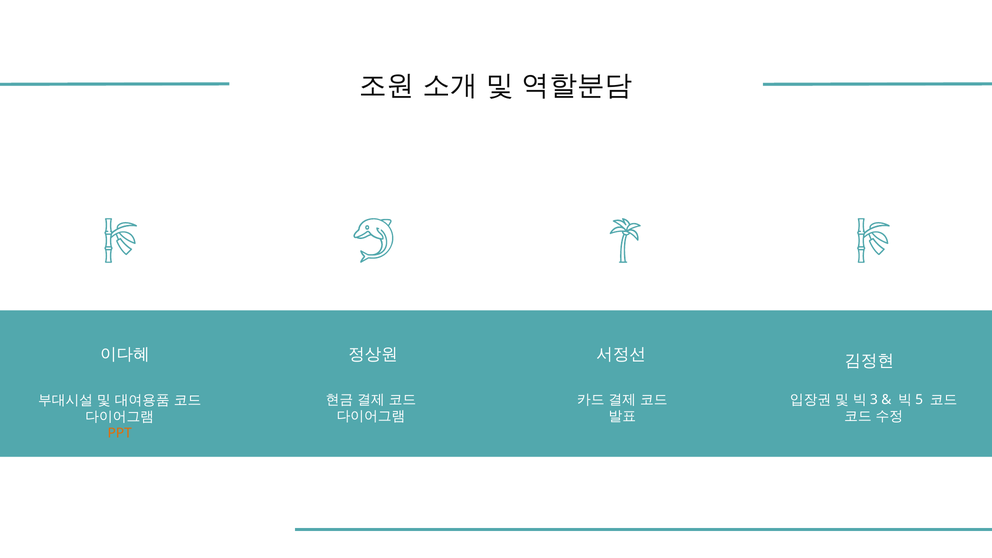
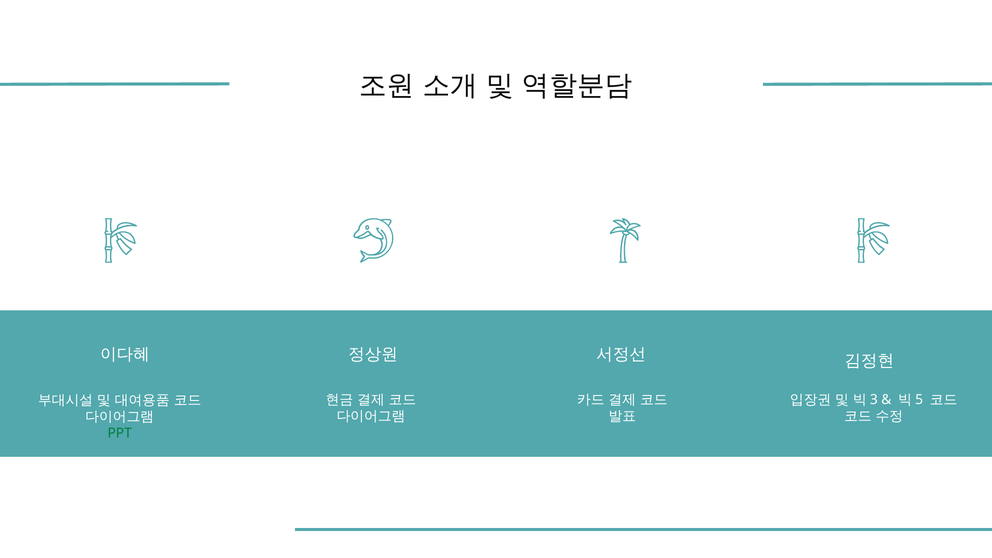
PPT colour: orange -> green
